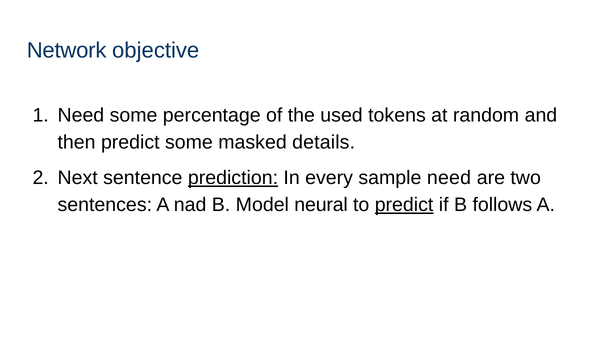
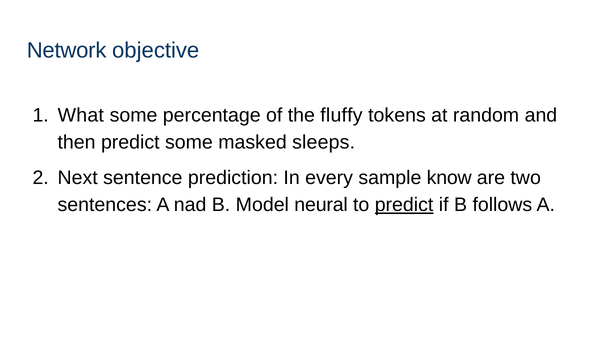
Need at (81, 115): Need -> What
used: used -> fluffy
details: details -> sleeps
prediction underline: present -> none
sample need: need -> know
